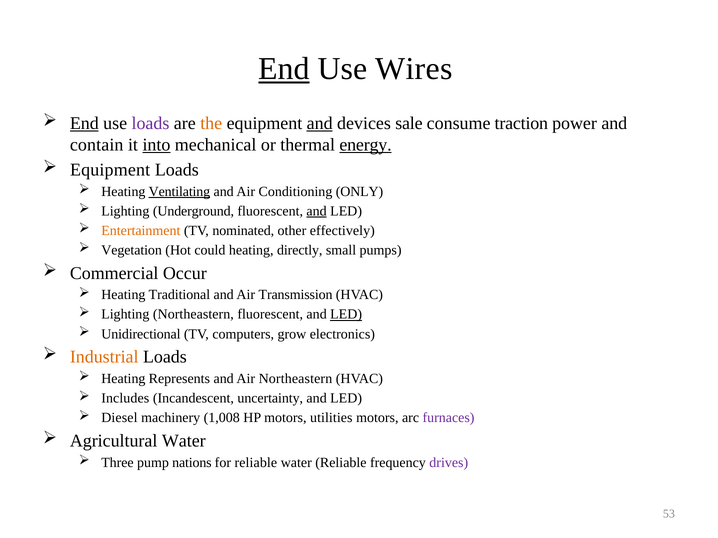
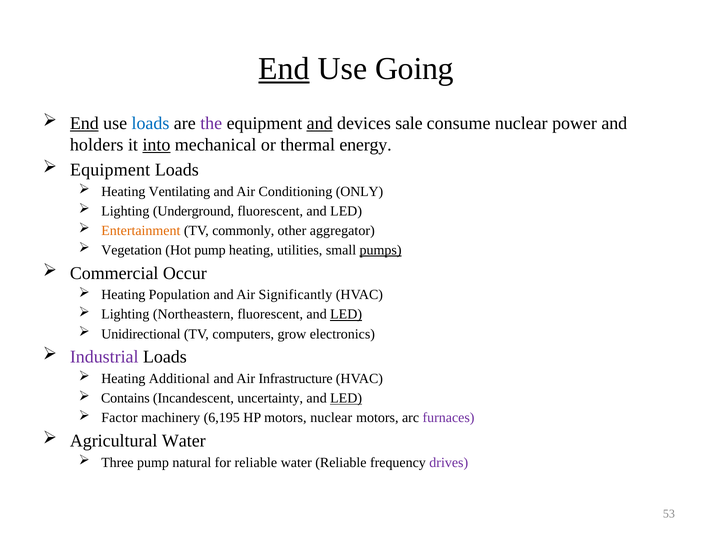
Wires: Wires -> Going
loads at (150, 123) colour: purple -> blue
the colour: orange -> purple
consume traction: traction -> nuclear
contain: contain -> holders
energy underline: present -> none
Ventilating underline: present -> none
and at (317, 211) underline: present -> none
nominated: nominated -> commonly
effectively: effectively -> aggregator
Hot could: could -> pump
directly: directly -> utilities
pumps underline: none -> present
Traditional: Traditional -> Population
Transmission: Transmission -> Significantly
Industrial colour: orange -> purple
Represents: Represents -> Additional
Air Northeastern: Northeastern -> Infrastructure
Includes: Includes -> Contains
LED at (346, 399) underline: none -> present
Diesel: Diesel -> Factor
1,008: 1,008 -> 6,195
motors utilities: utilities -> nuclear
nations: nations -> natural
